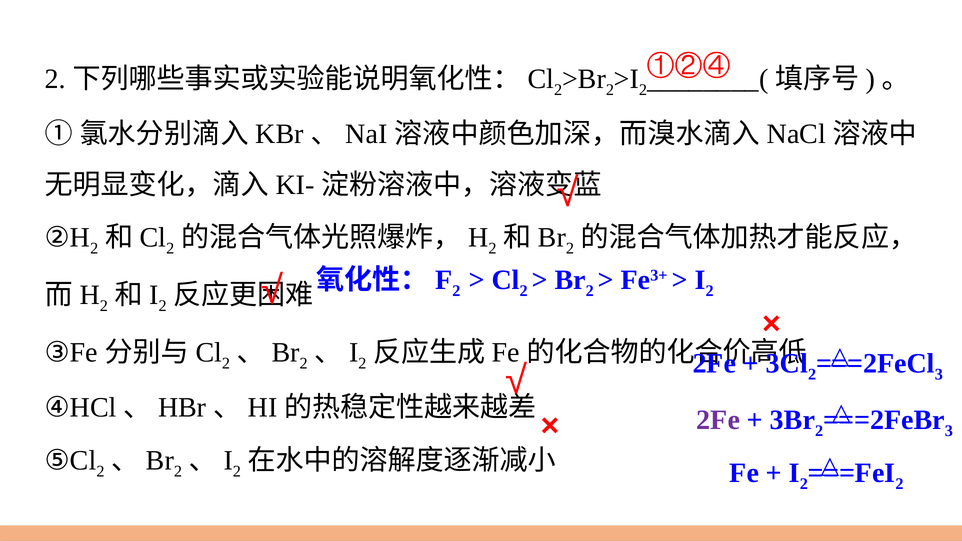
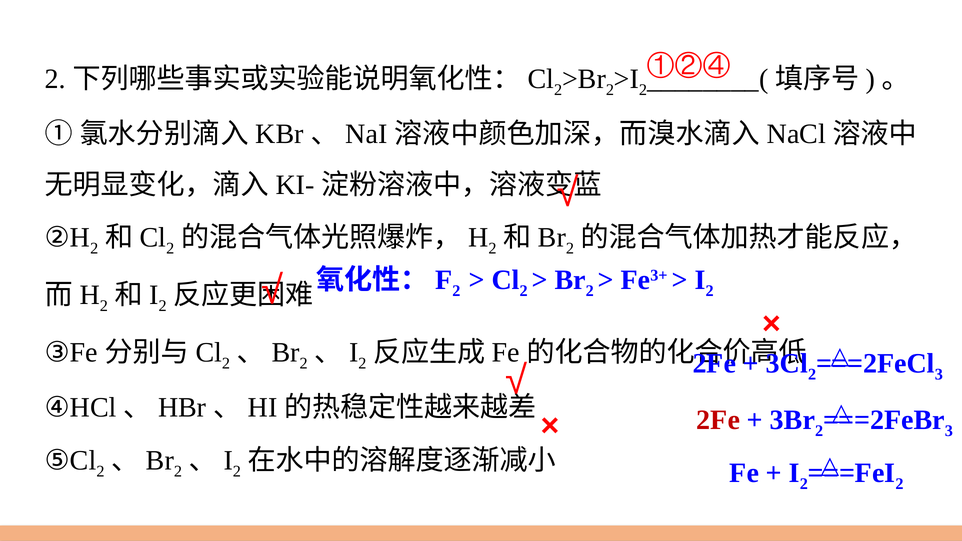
2Fe at (718, 420) colour: purple -> red
